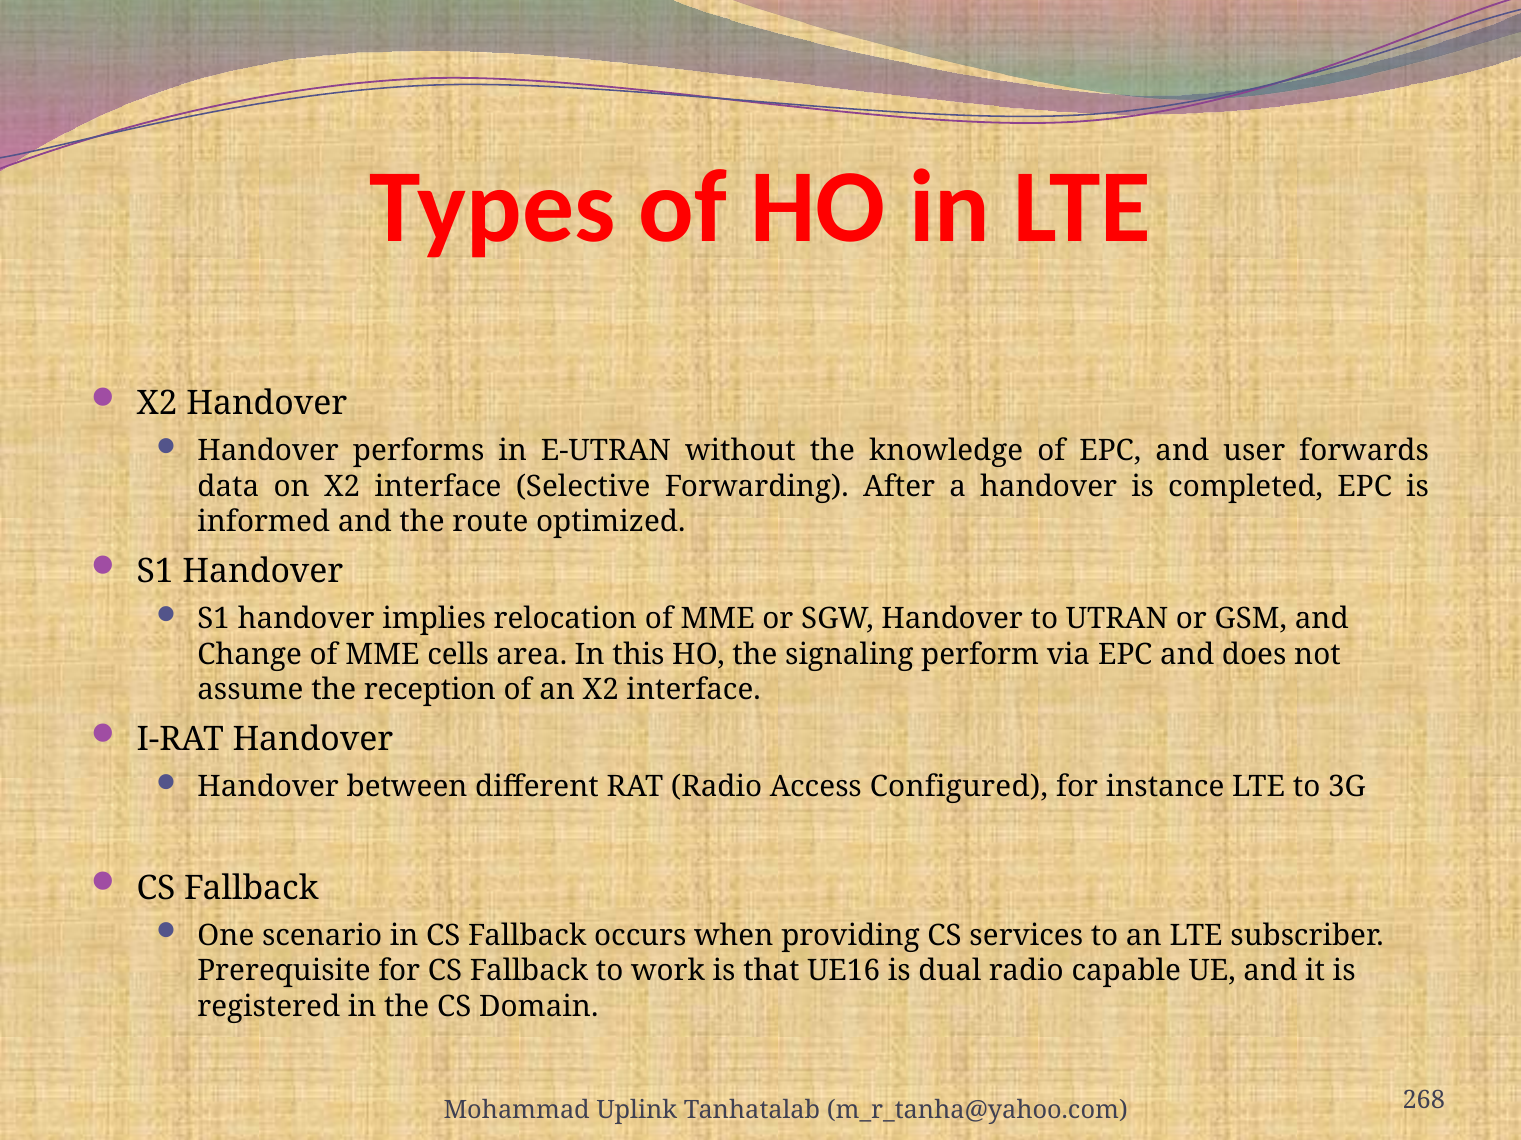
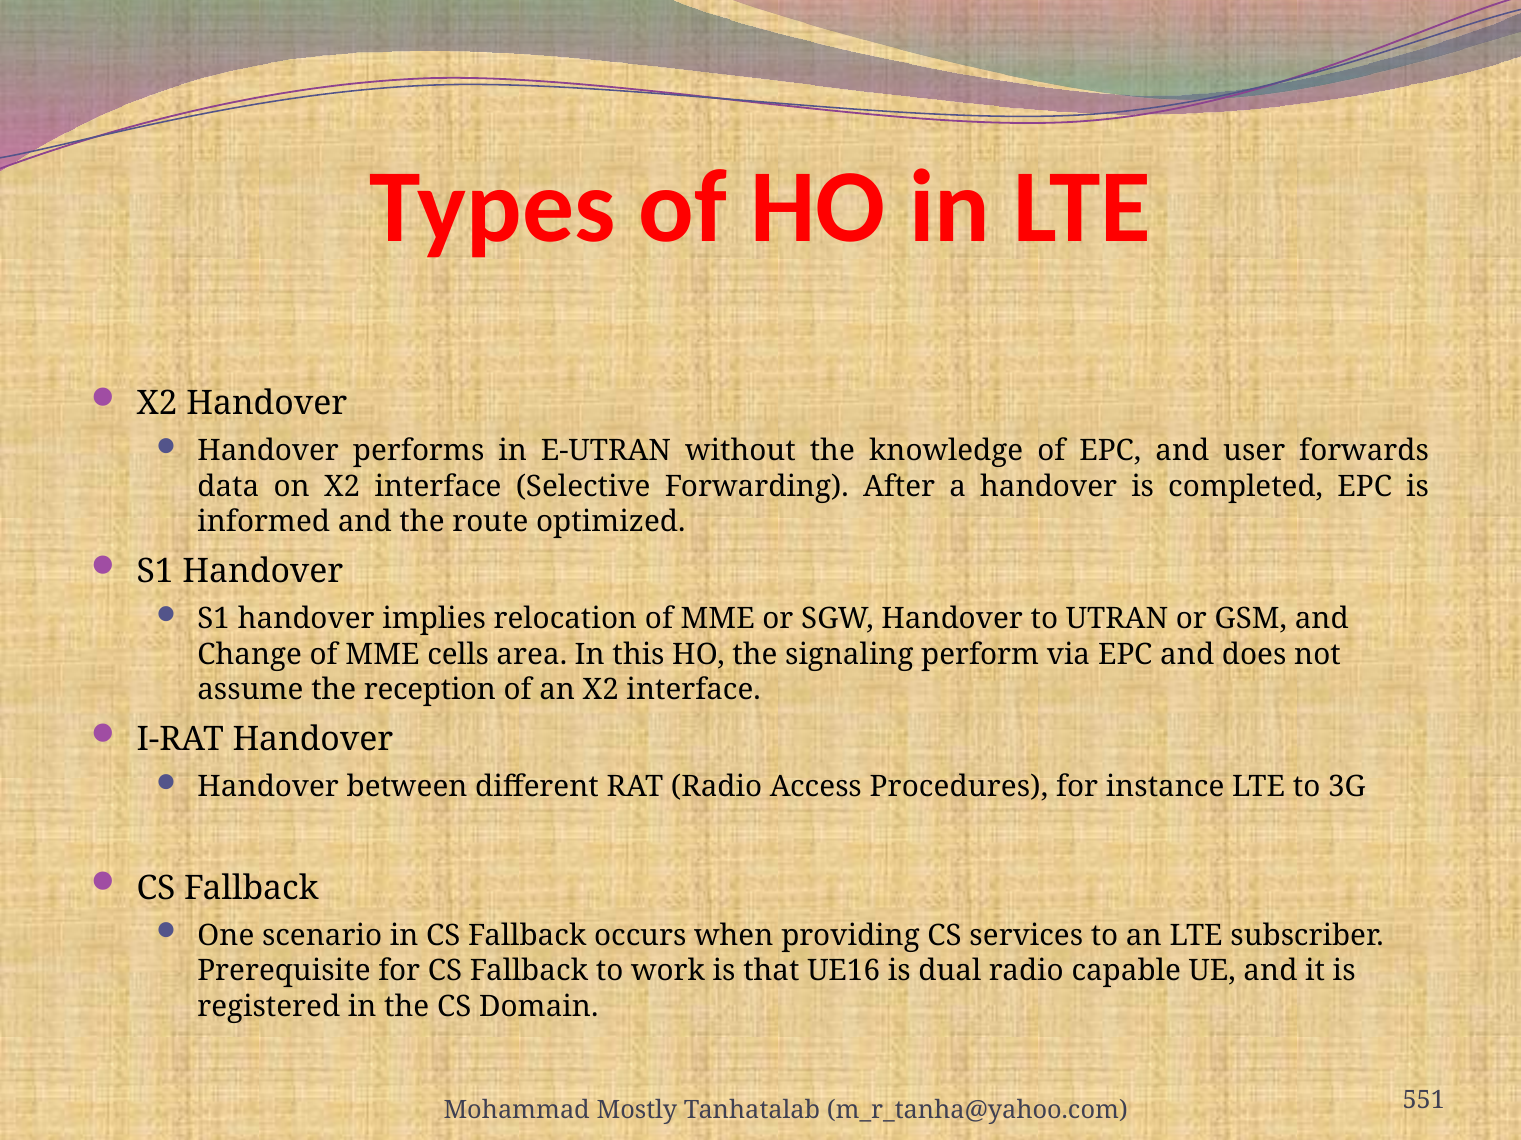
Configured: Configured -> Procedures
Uplink: Uplink -> Mostly
268: 268 -> 551
